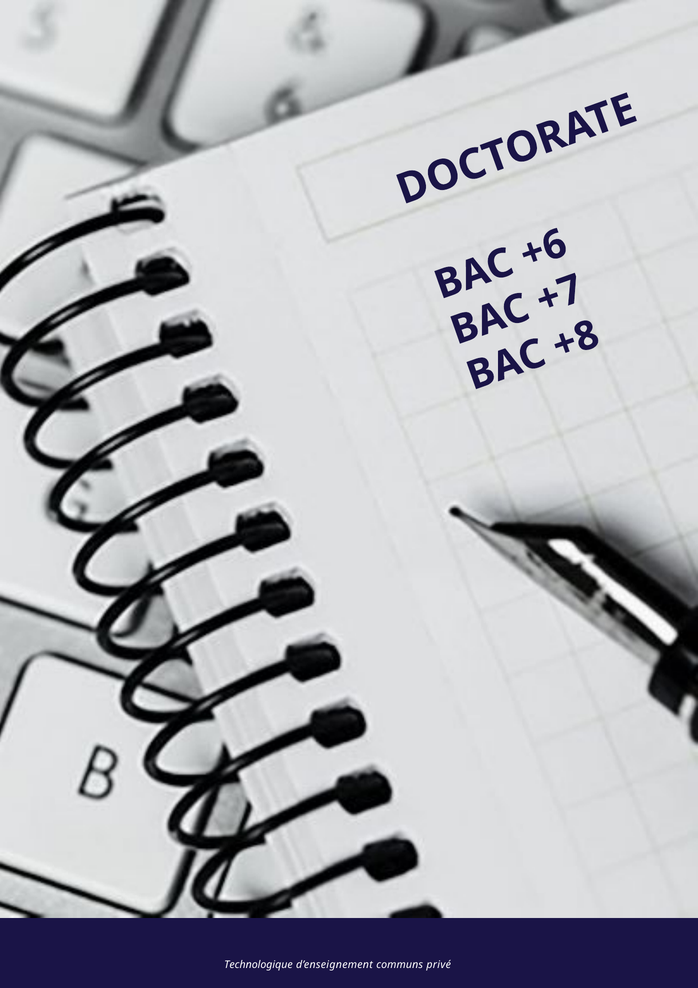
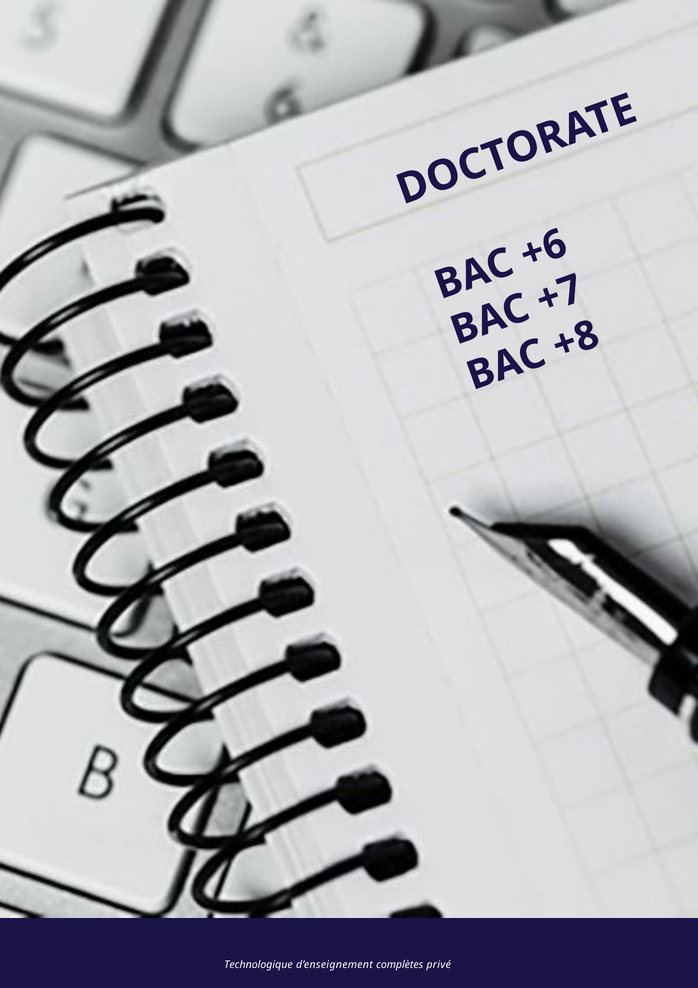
communs: communs -> complètes
